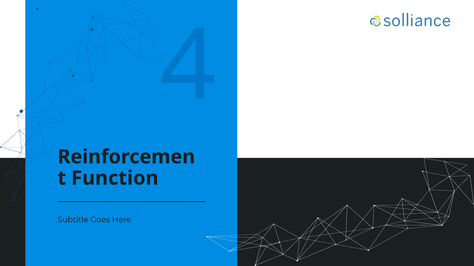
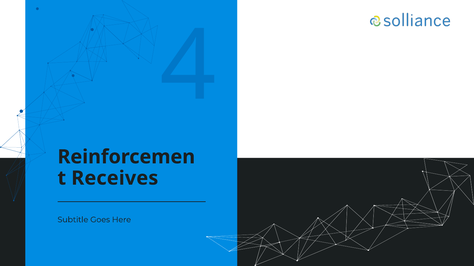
Function: Function -> Receives
